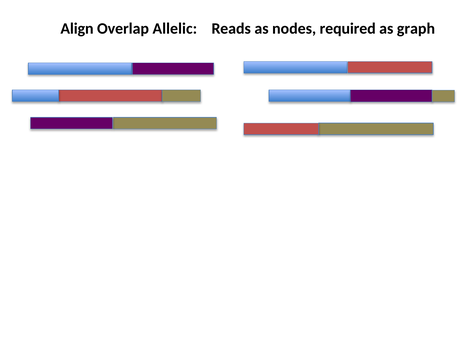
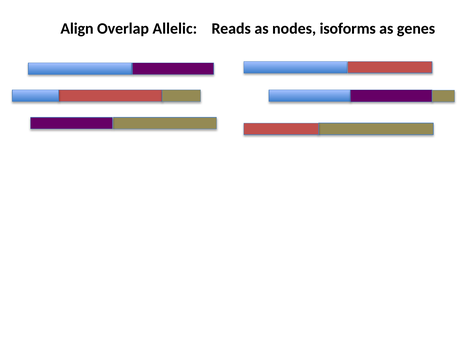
required: required -> isoforms
graph: graph -> genes
